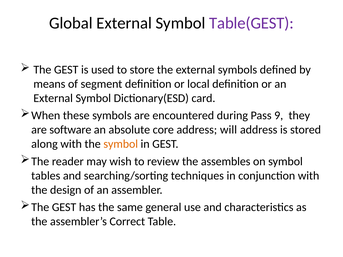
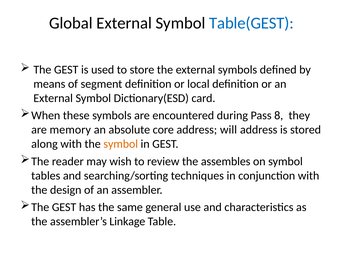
Table(GEST colour: purple -> blue
9: 9 -> 8
software: software -> memory
Correct: Correct -> Linkage
